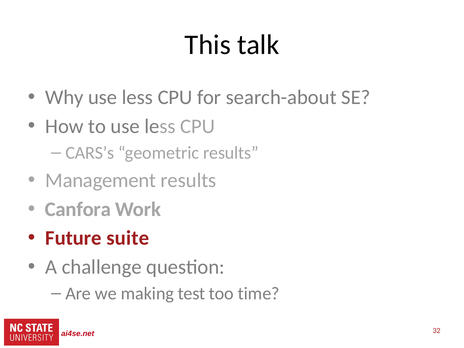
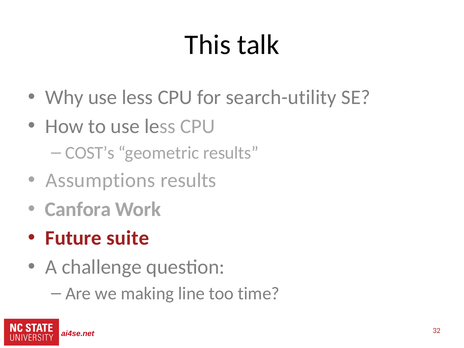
search-about: search-about -> search-utility
CARS’s: CARS’s -> COST’s
Management: Management -> Assumptions
test: test -> line
